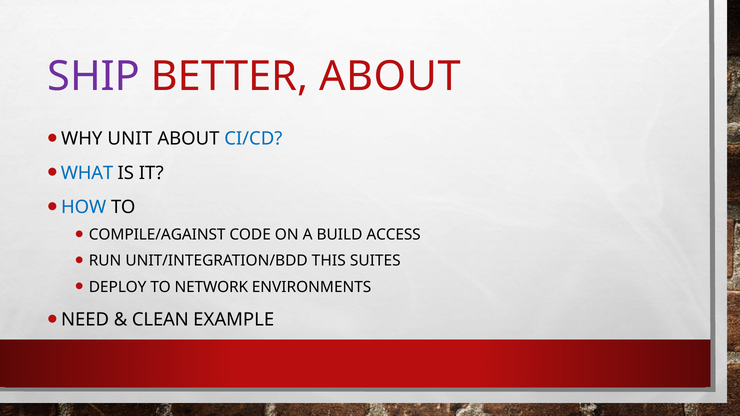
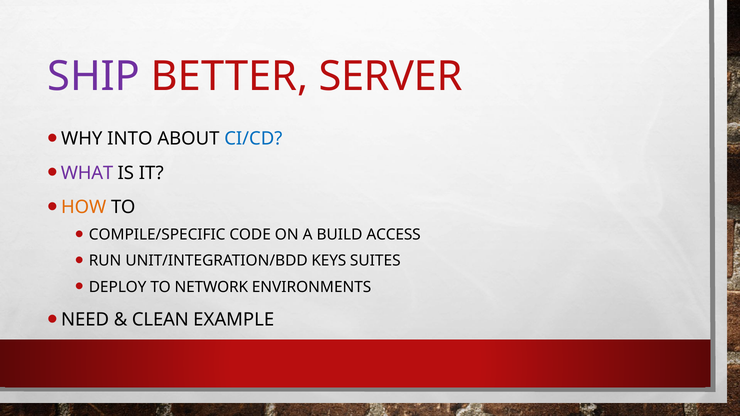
BETTER ABOUT: ABOUT -> SERVER
UNIT: UNIT -> INTO
WHAT colour: blue -> purple
HOW colour: blue -> orange
COMPILE/AGAINST: COMPILE/AGAINST -> COMPILE/SPECIFIC
THIS: THIS -> KEYS
